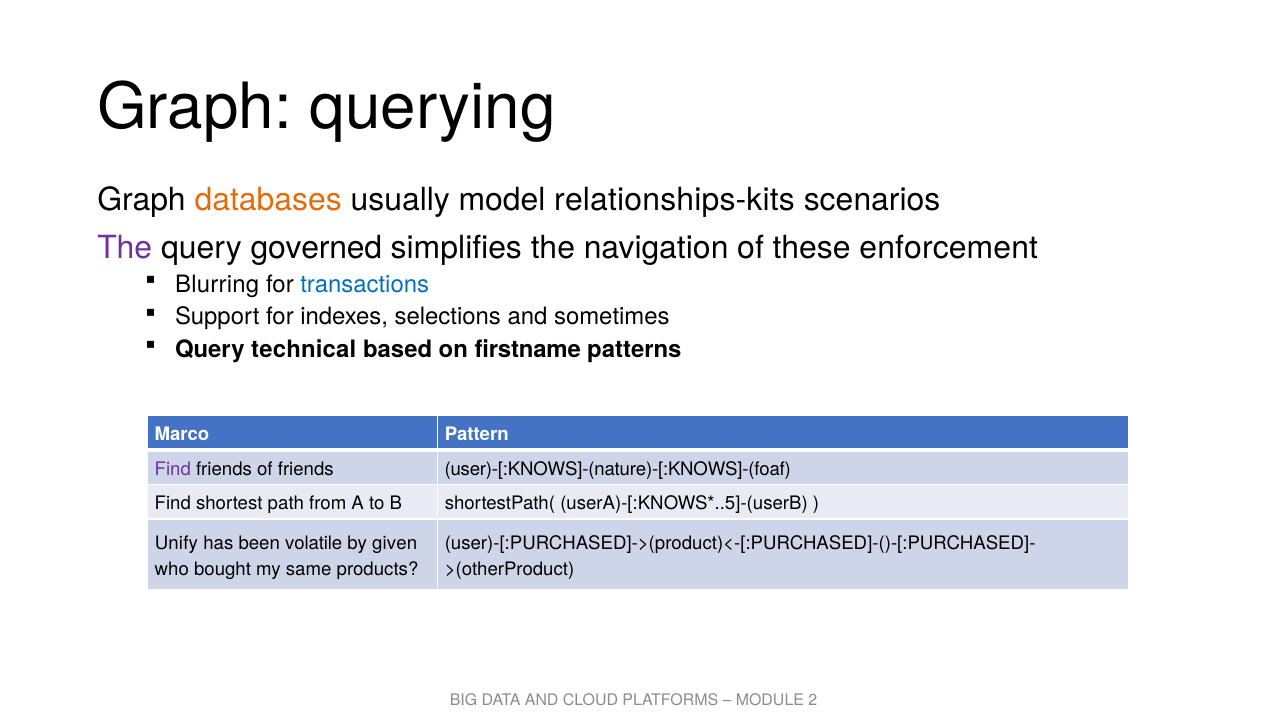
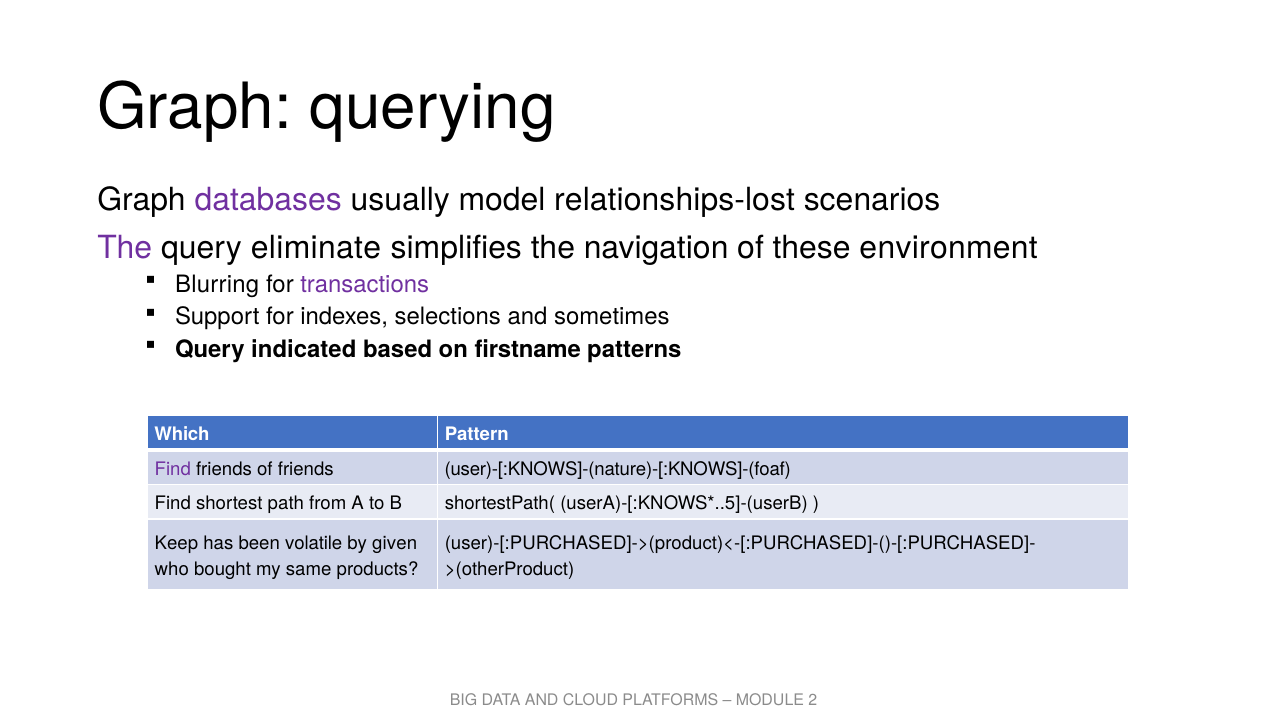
databases colour: orange -> purple
relationships-kits: relationships-kits -> relationships-lost
governed: governed -> eliminate
enforcement: enforcement -> environment
transactions colour: blue -> purple
technical: technical -> indicated
Marco: Marco -> Which
Unify: Unify -> Keep
